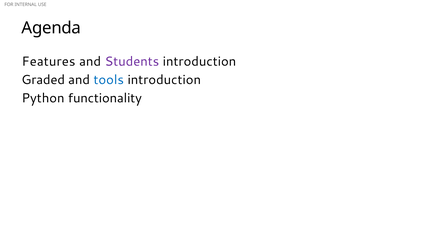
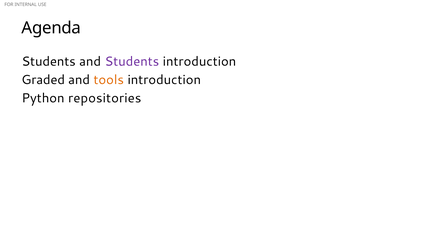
Features at (49, 61): Features -> Students
tools colour: blue -> orange
functionality: functionality -> repositories
